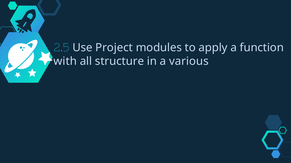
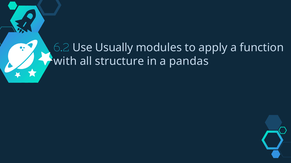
2.5: 2.5 -> 6.2
Project: Project -> Usually
various: various -> pandas
